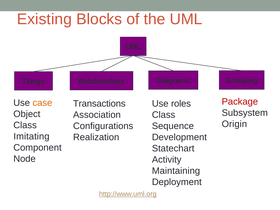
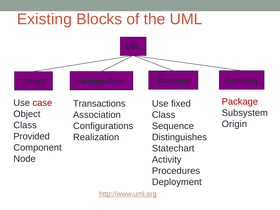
case colour: orange -> red
roles: roles -> fixed
Imitating: Imitating -> Provided
Development: Development -> Distinguishes
Maintaining: Maintaining -> Procedures
